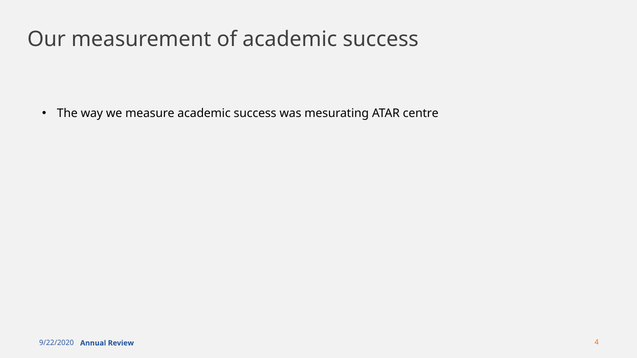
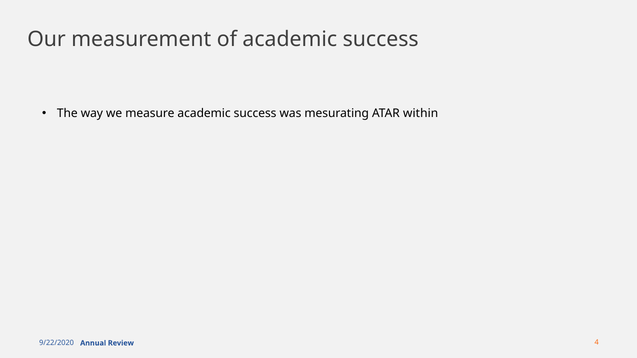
centre: centre -> within
